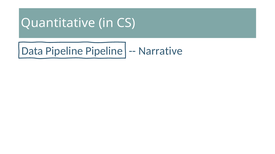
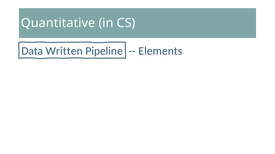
Data Pipeline: Pipeline -> Written
Narrative: Narrative -> Elements
